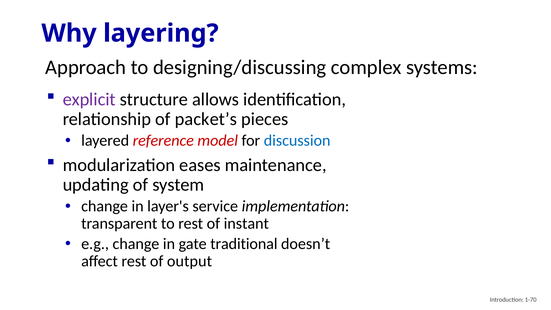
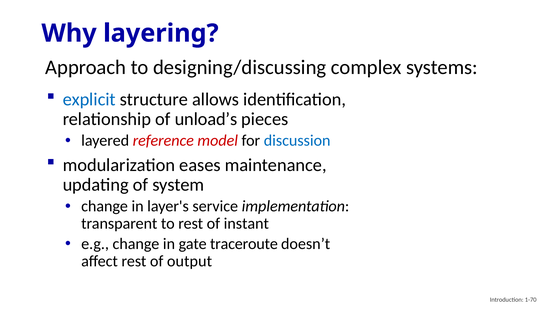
explicit colour: purple -> blue
packet’s: packet’s -> unload’s
traditional: traditional -> traceroute
